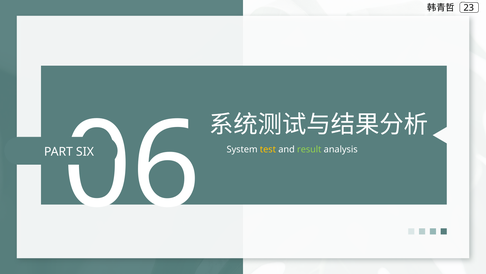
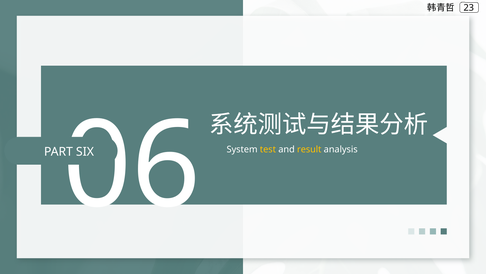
result colour: light green -> yellow
